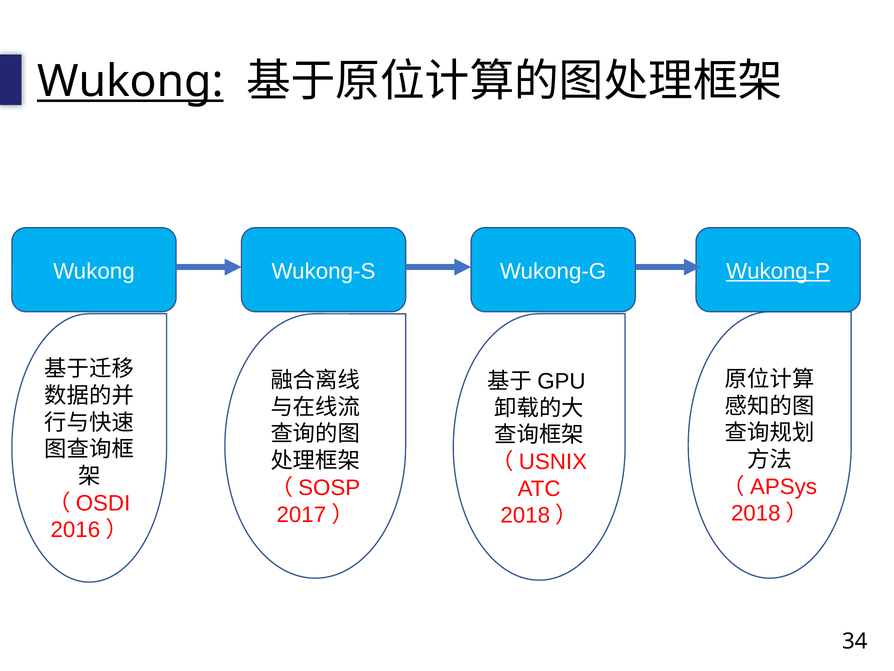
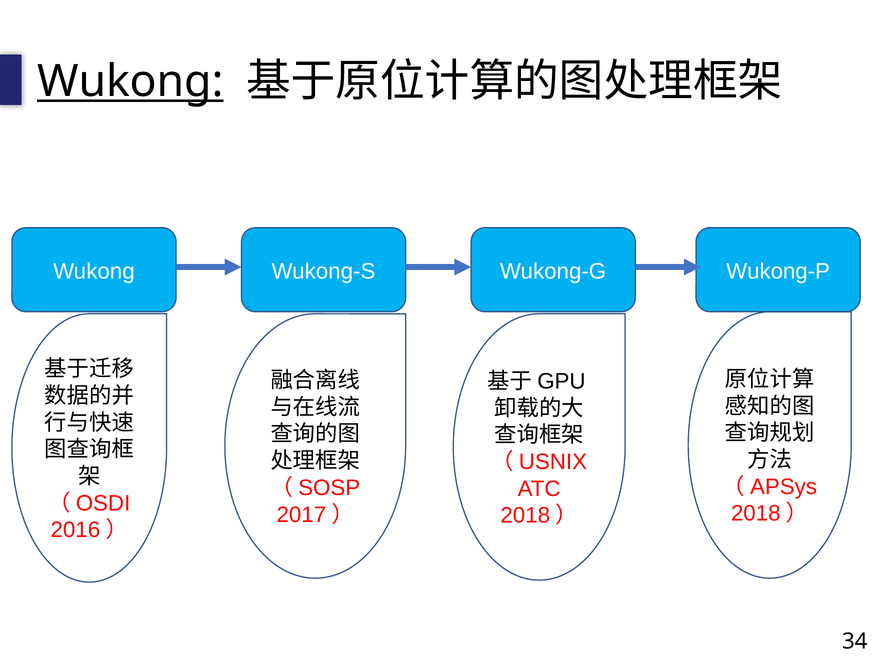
Wukong-P underline: present -> none
